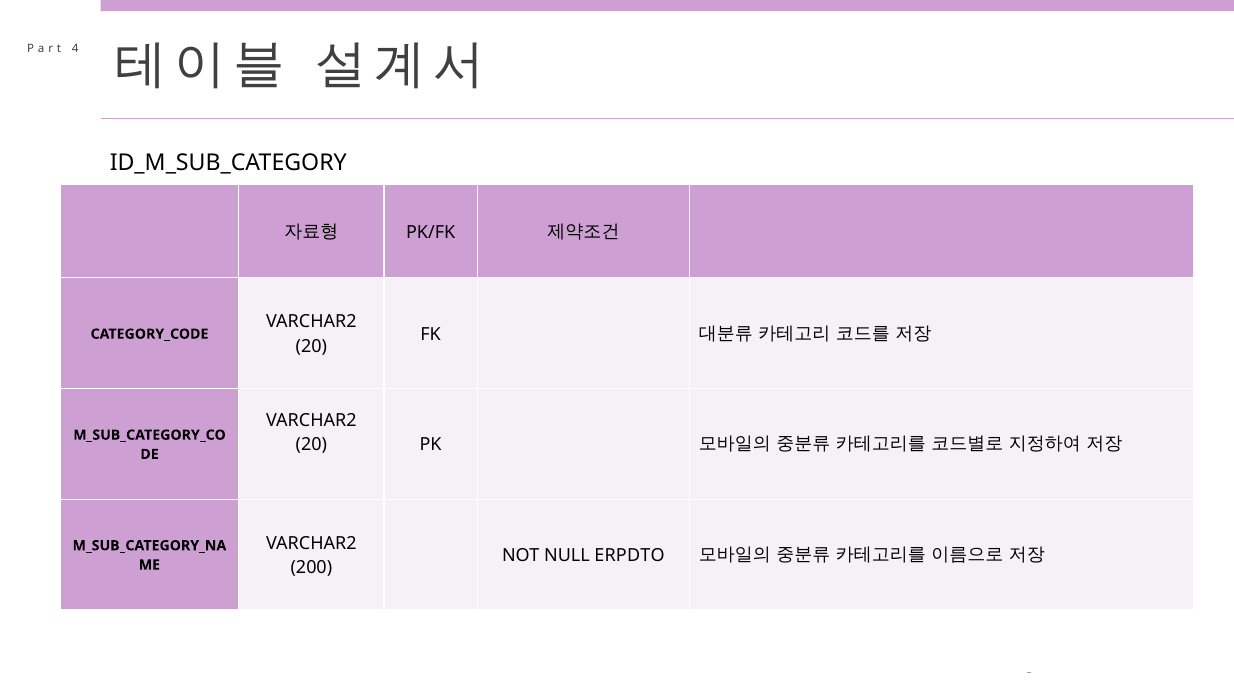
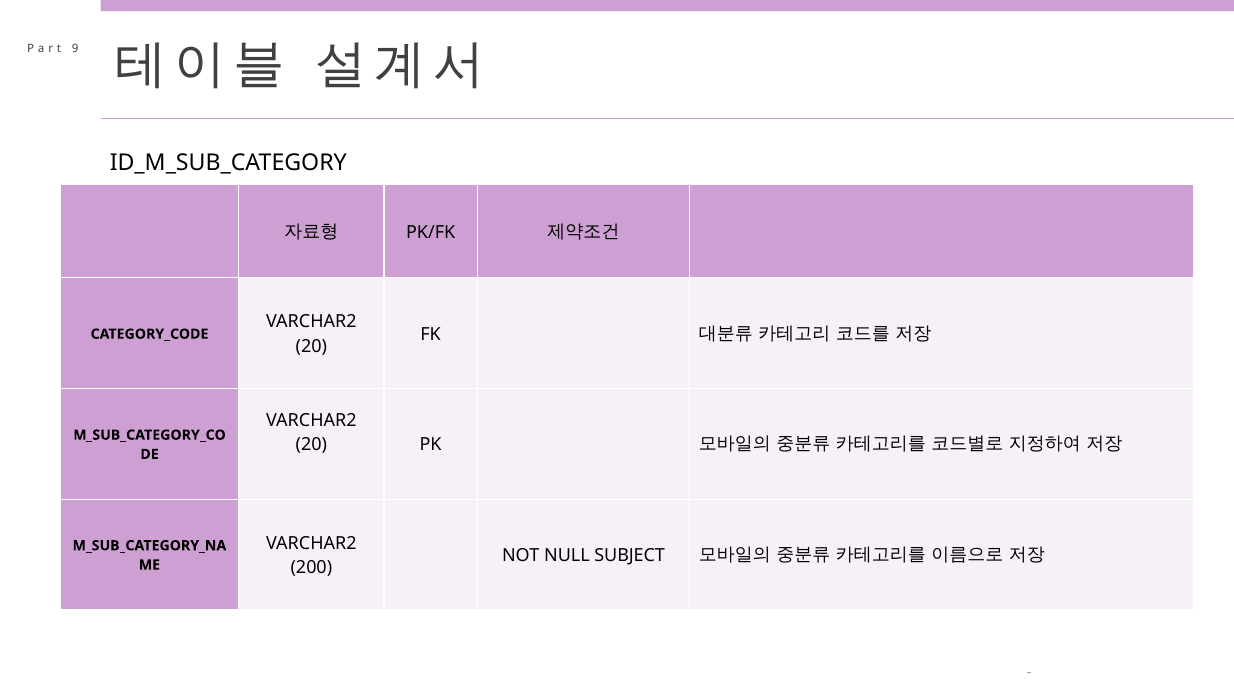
4: 4 -> 9
ERPDTO: ERPDTO -> SUBJECT
